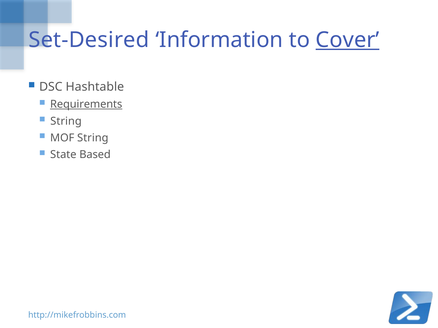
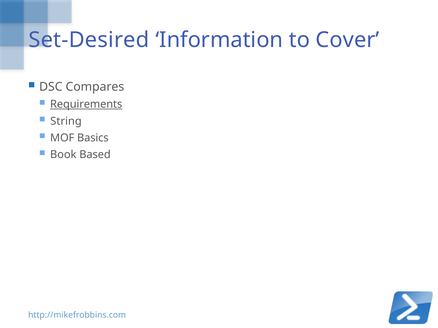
Cover underline: present -> none
Hashtable: Hashtable -> Compares
MOF String: String -> Basics
State: State -> Book
